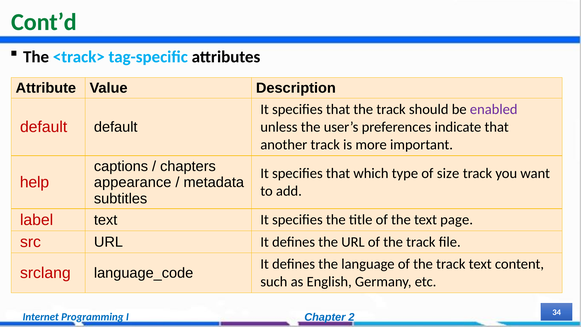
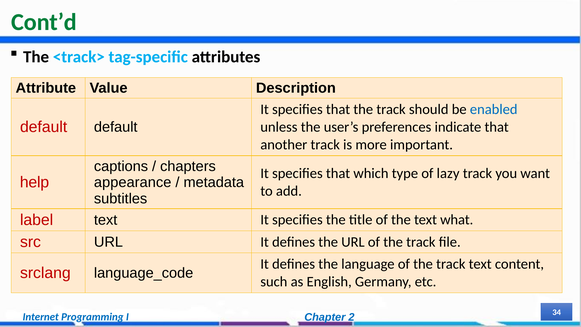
enabled colour: purple -> blue
size: size -> lazy
page: page -> what
